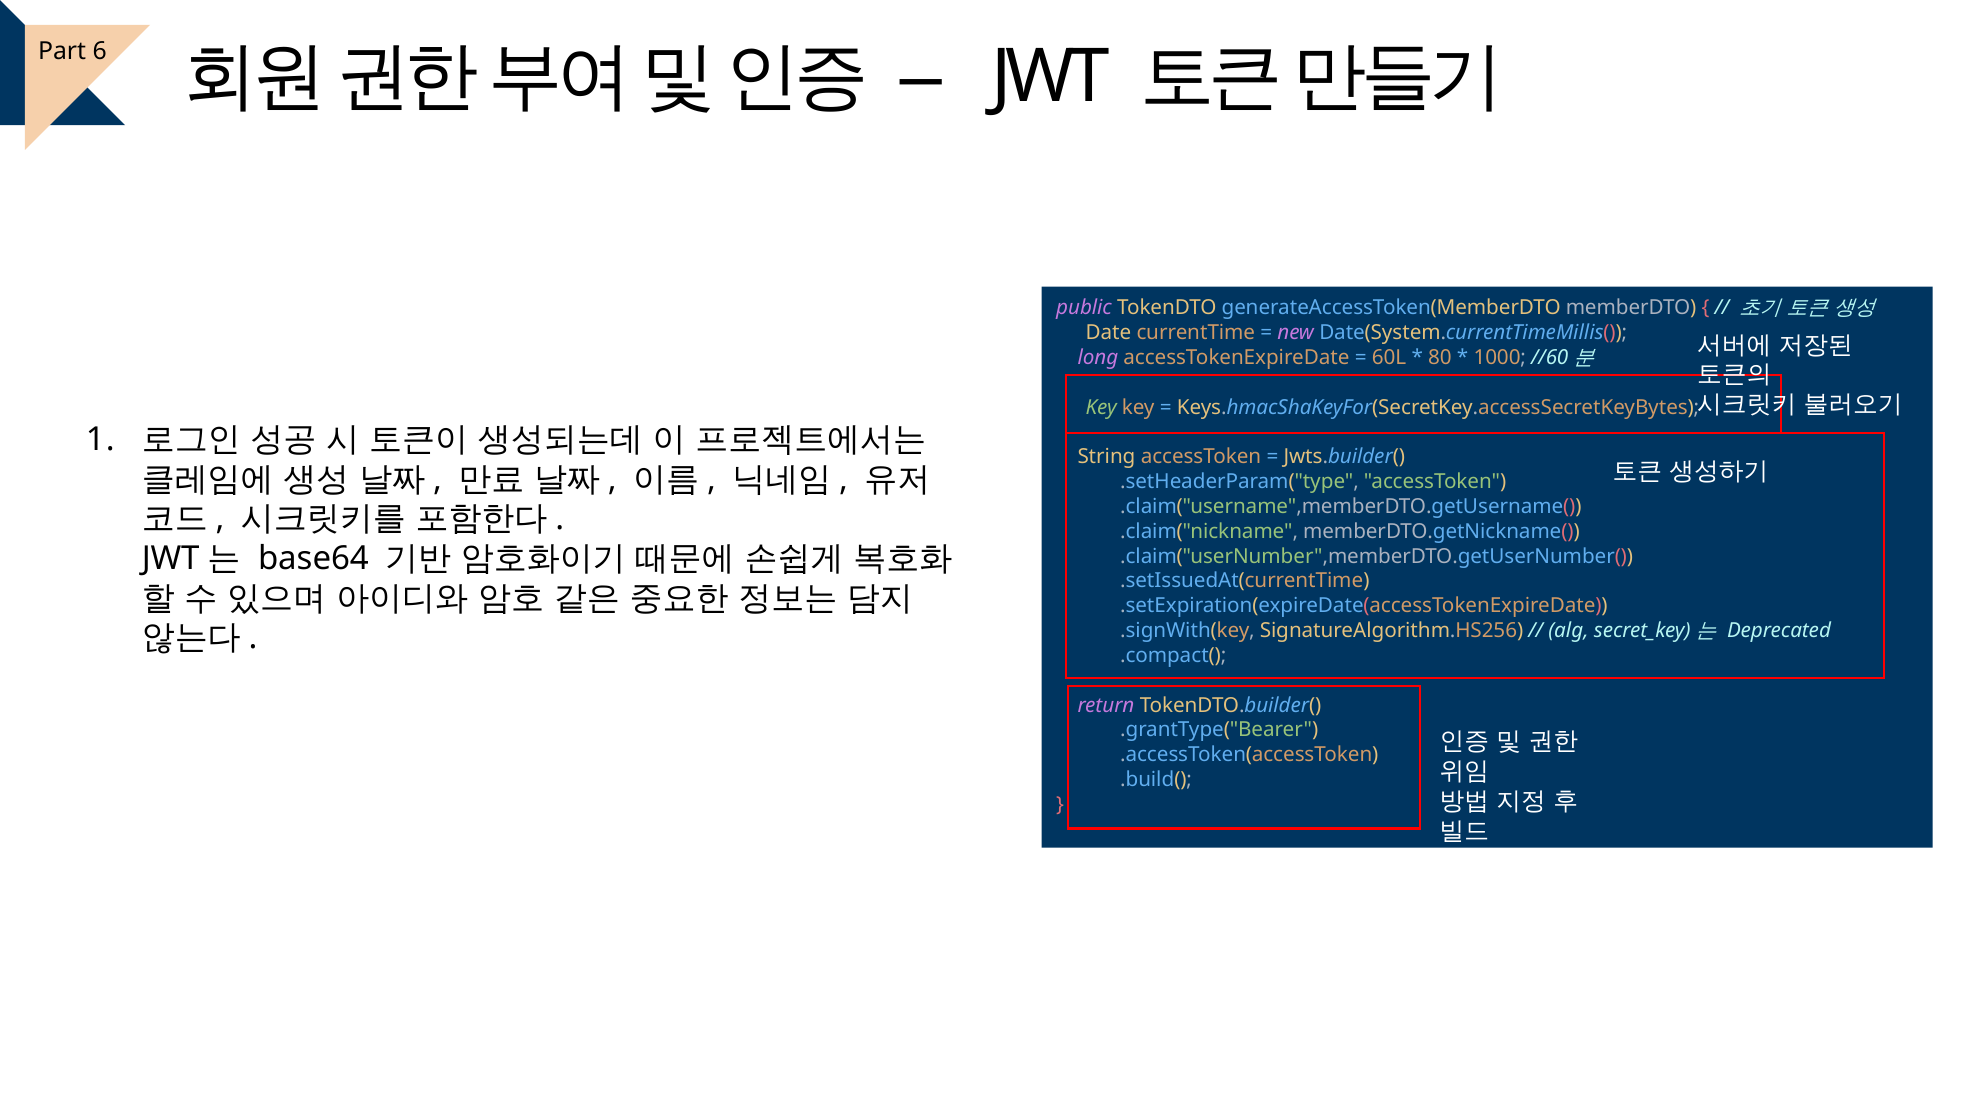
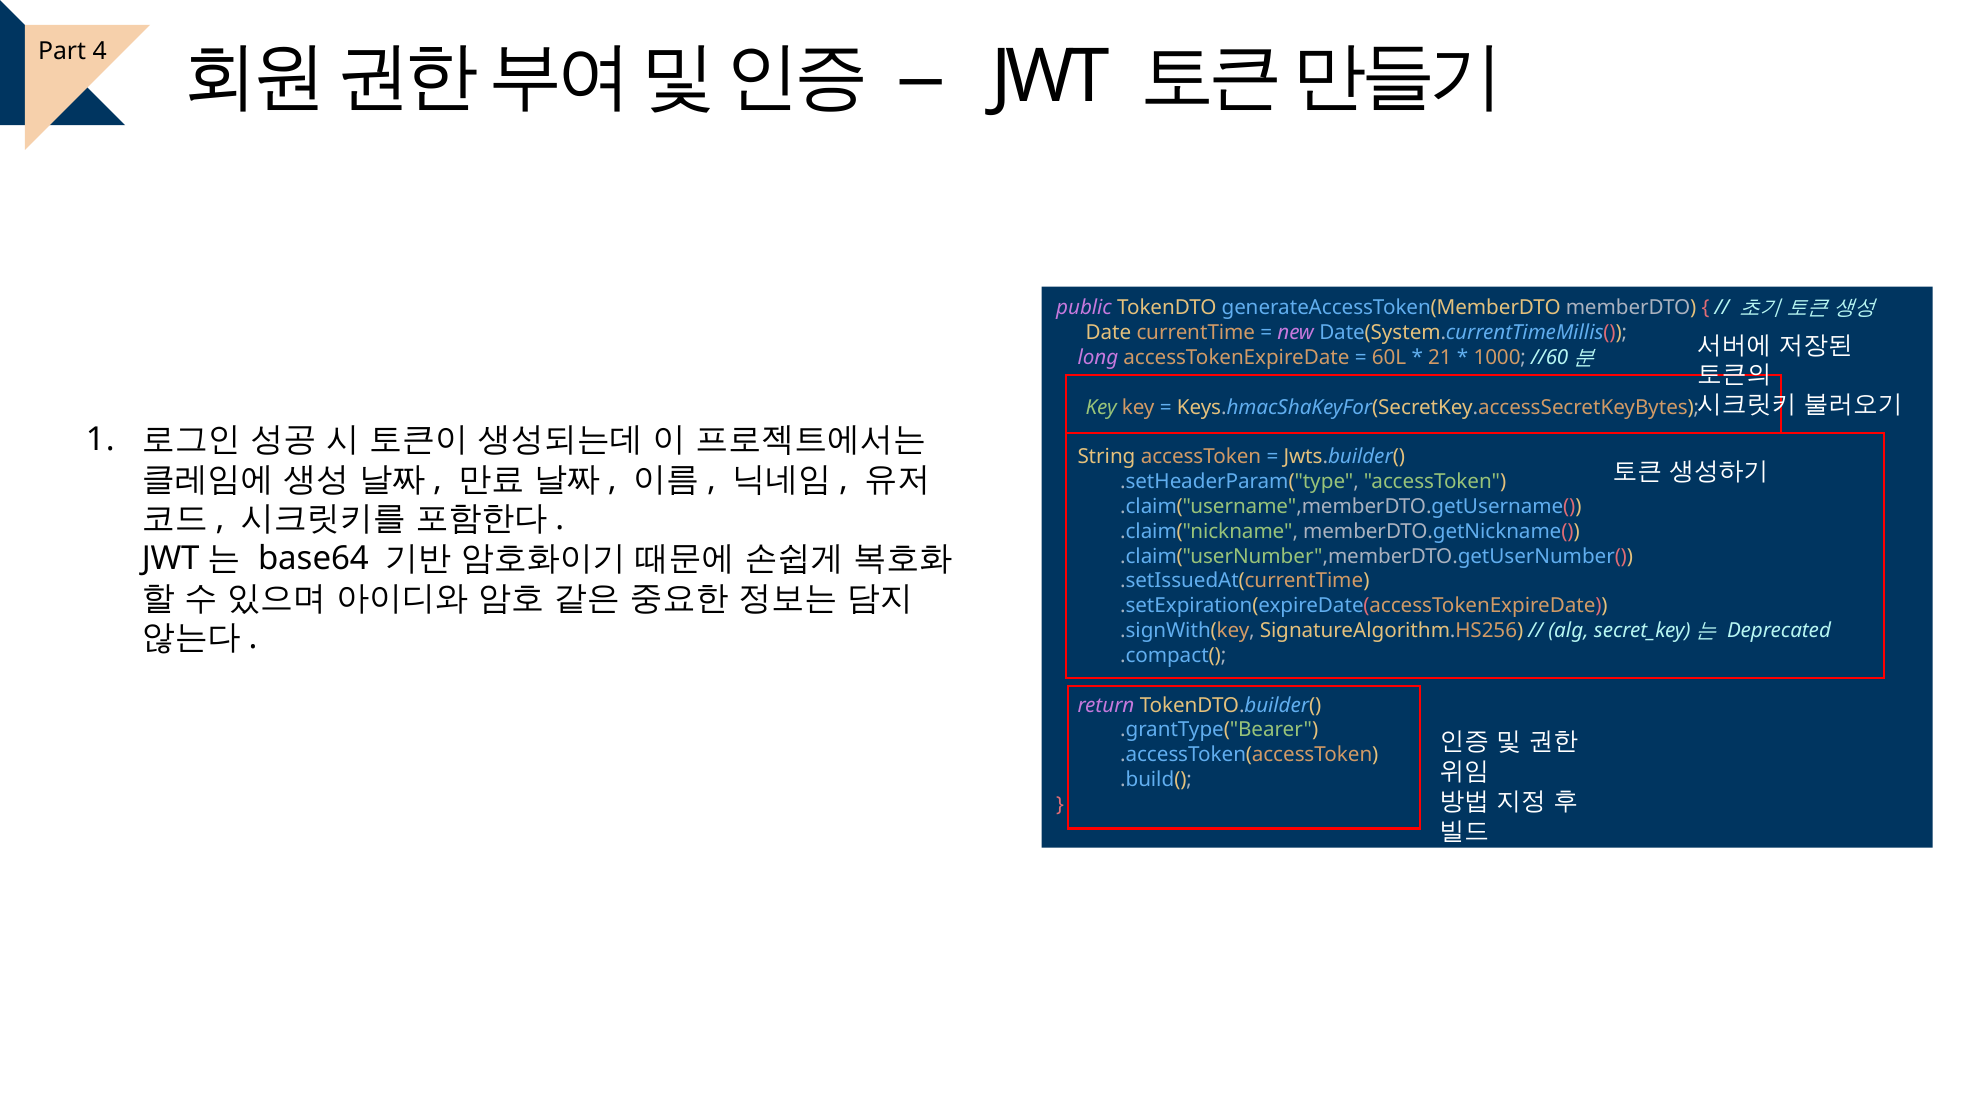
6: 6 -> 4
80: 80 -> 21
